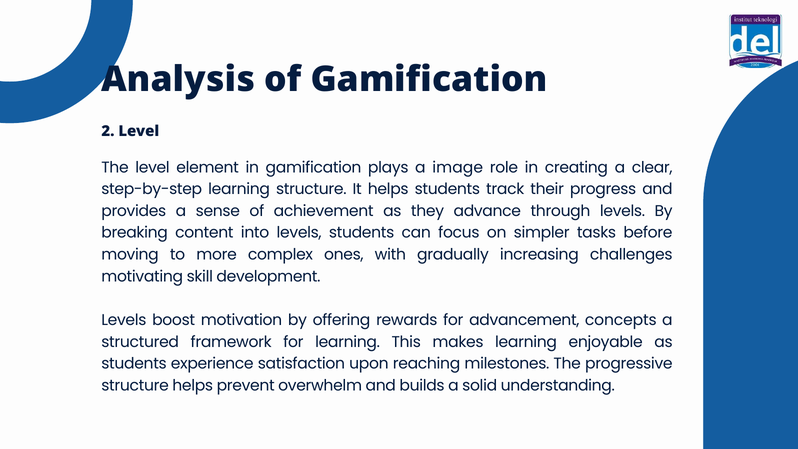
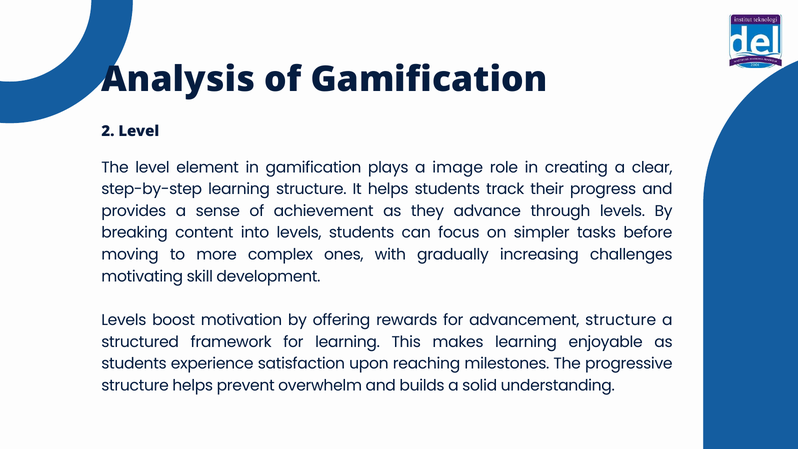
advancement concepts: concepts -> structure
